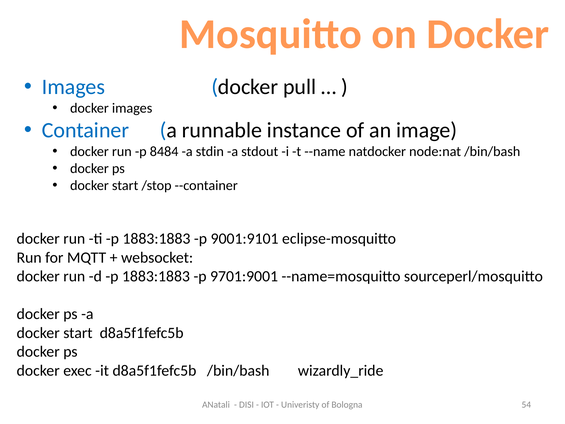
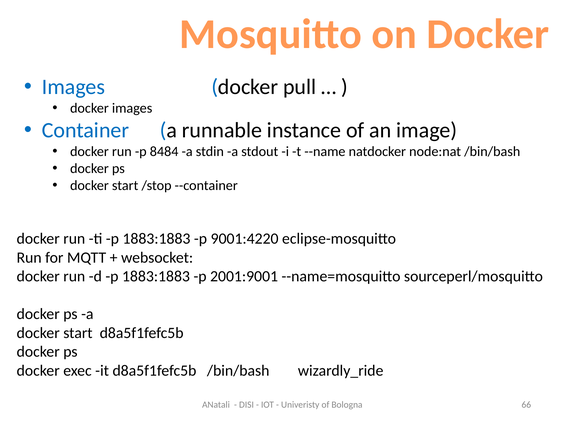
9001:9101: 9001:9101 -> 9001:4220
9701:9001: 9701:9001 -> 2001:9001
54: 54 -> 66
